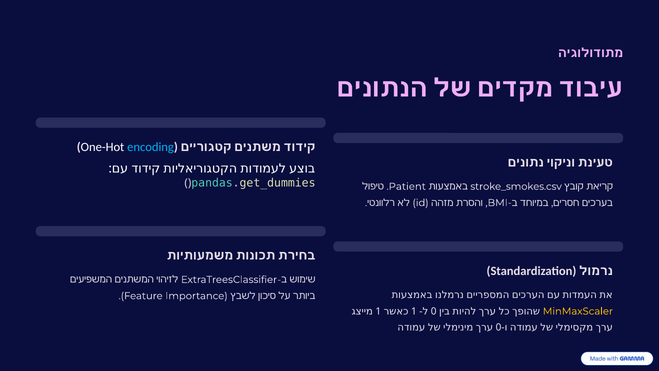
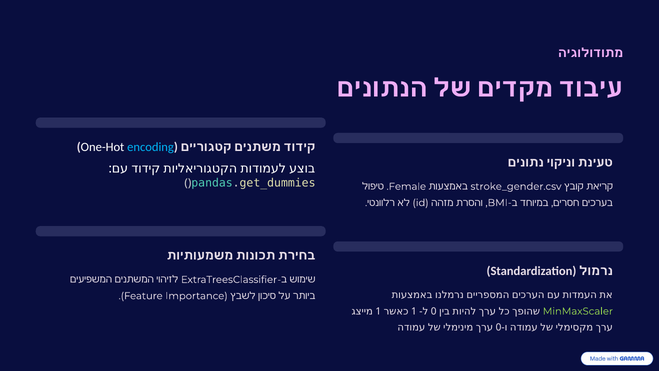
Patient: Patient -> Female
stroke_smokes.csv: stroke_smokes.csv -> stroke_gender.csv
MinMaxScaler colour: yellow -> light green
